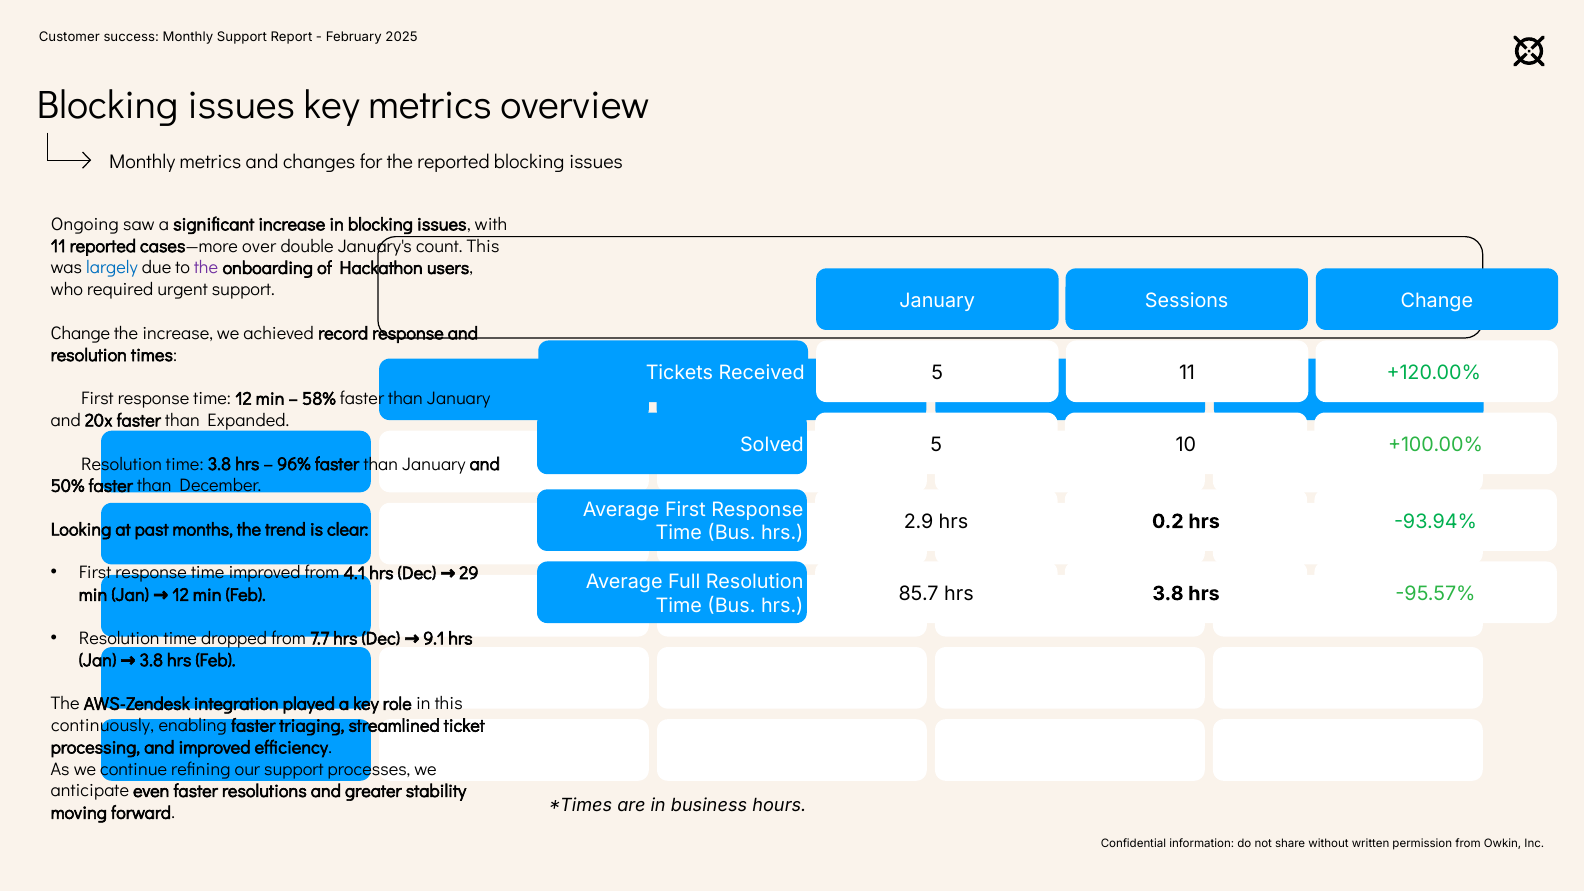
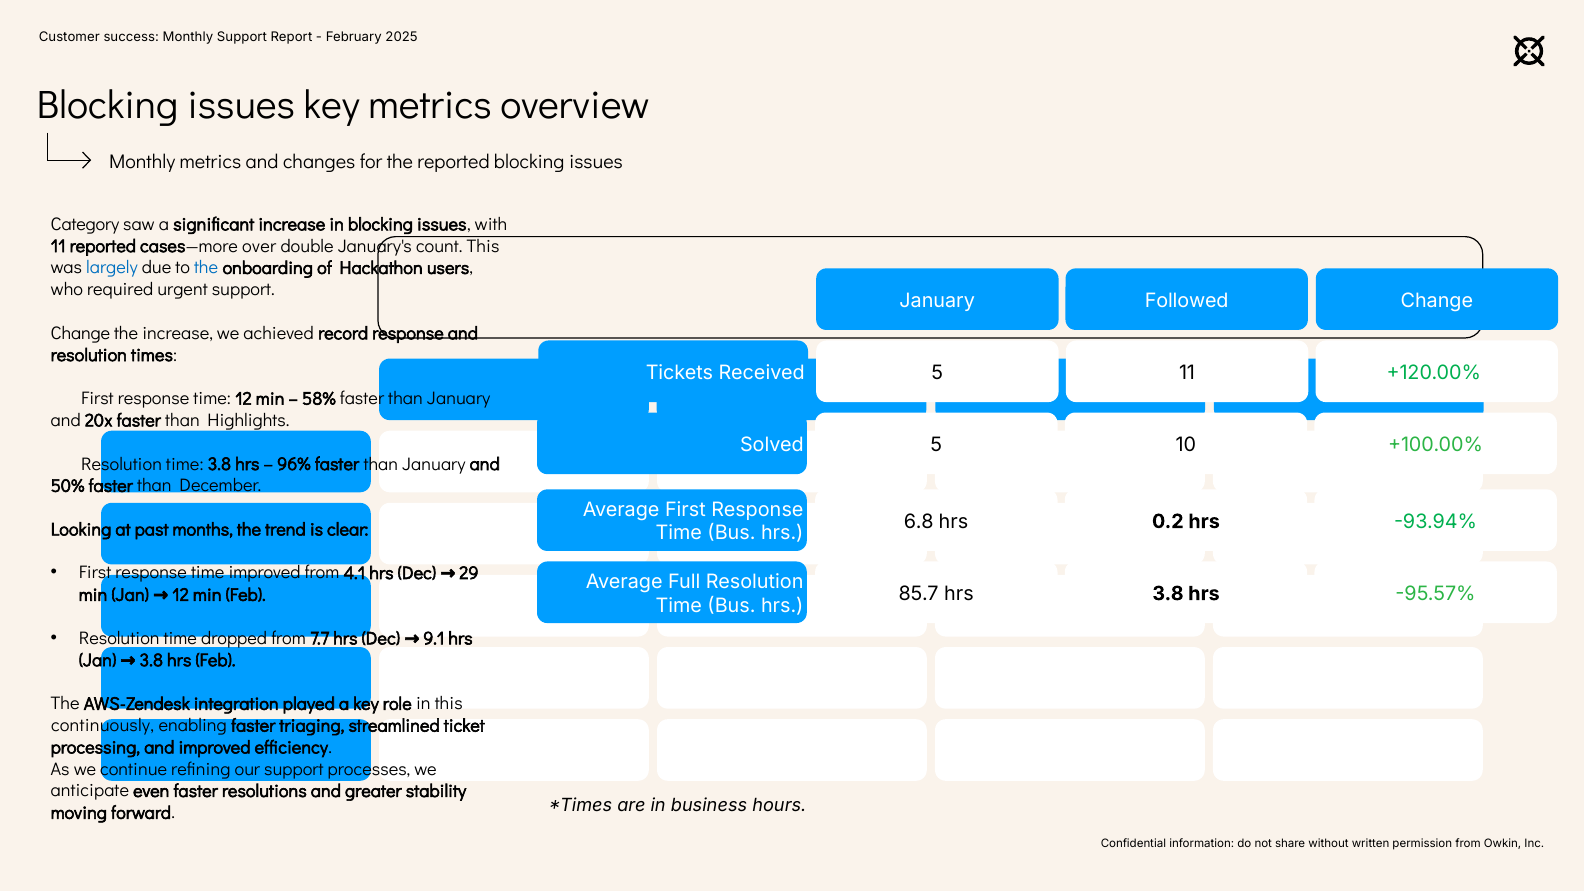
Ongoing: Ongoing -> Category
the at (206, 268) colour: purple -> blue
Sessions: Sessions -> Followed
Expanded: Expanded -> Highlights
2.9: 2.9 -> 6.8
